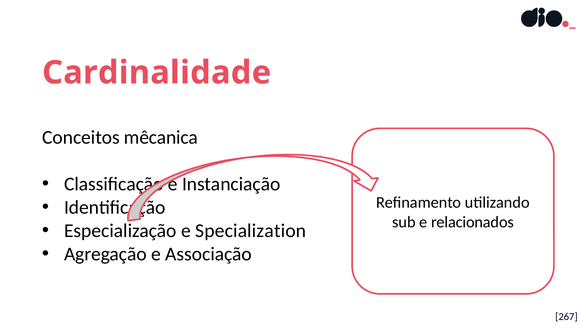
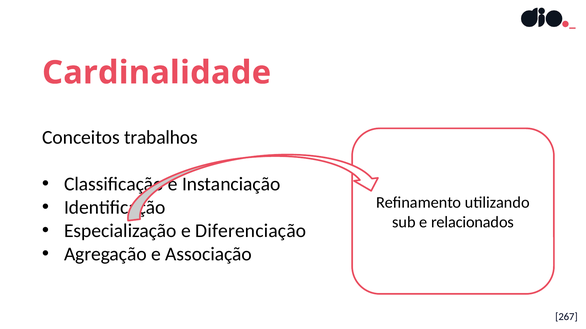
mêcanica: mêcanica -> trabalhos
Specialization: Specialization -> Diferenciação
